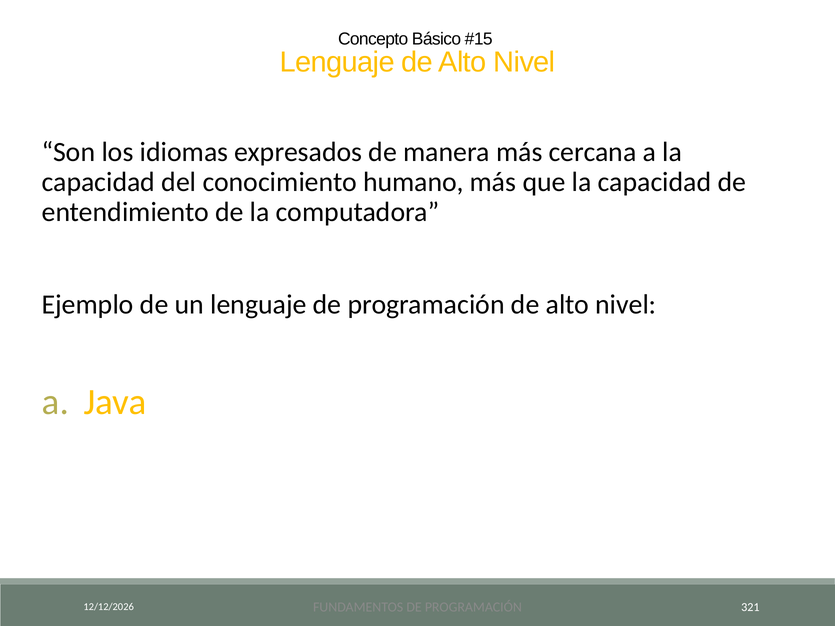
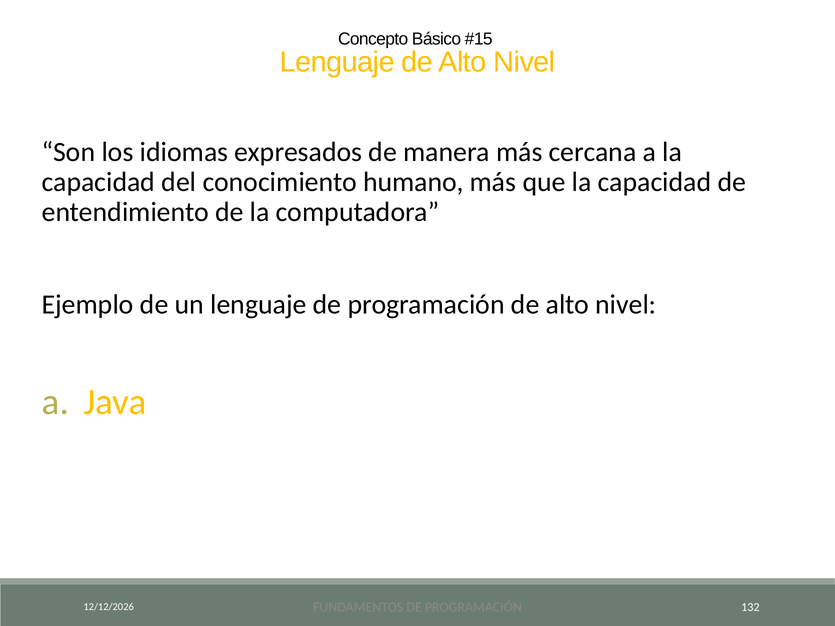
321: 321 -> 132
